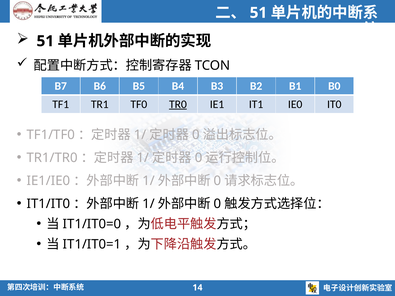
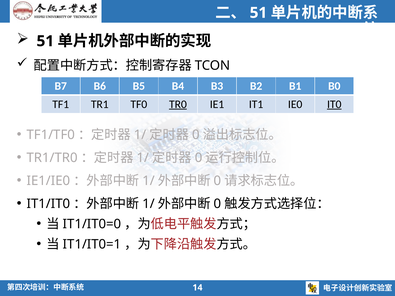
IT0 underline: none -> present
